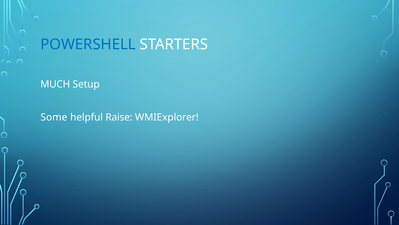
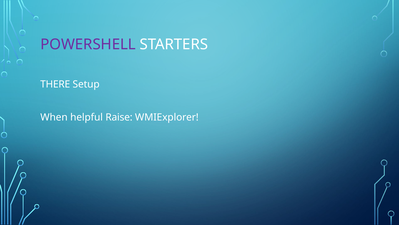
POWERSHELL colour: blue -> purple
MUCH: MUCH -> THERE
Some: Some -> When
